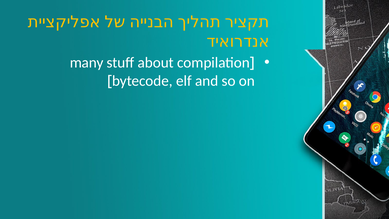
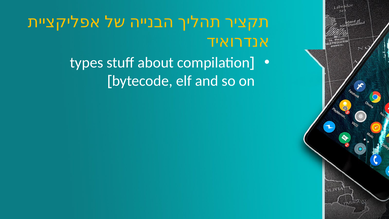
many: many -> types
